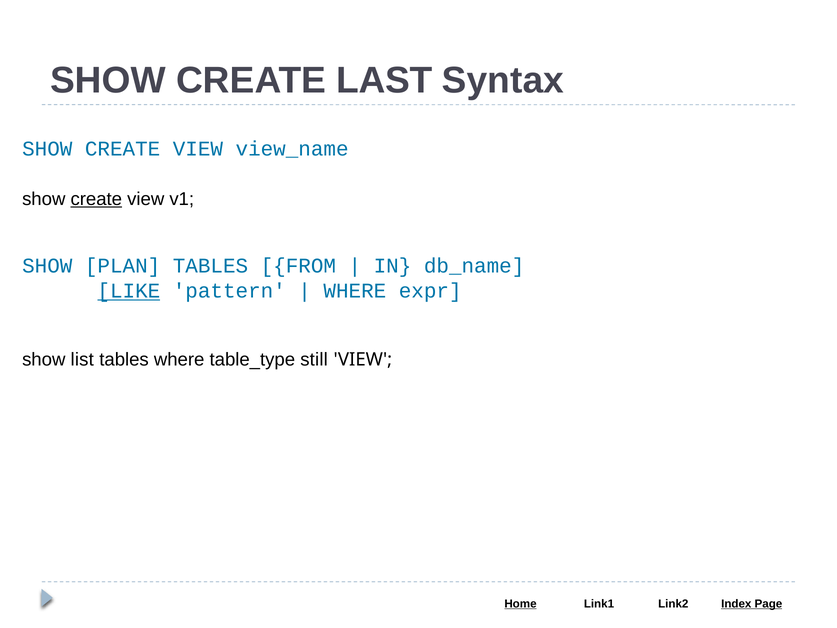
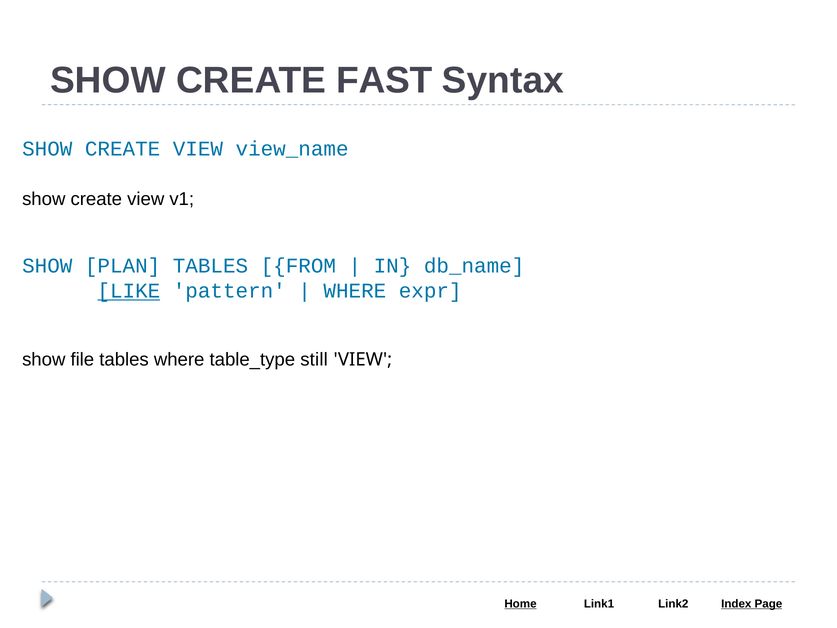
LAST: LAST -> FAST
create at (96, 199) underline: present -> none
list: list -> file
